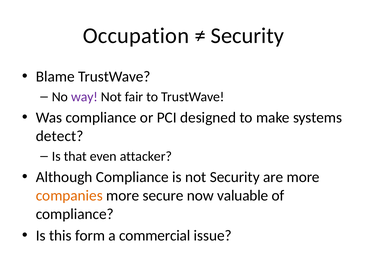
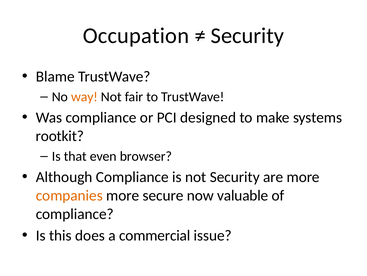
way colour: purple -> orange
detect: detect -> rootkit
attacker: attacker -> browser
form: form -> does
